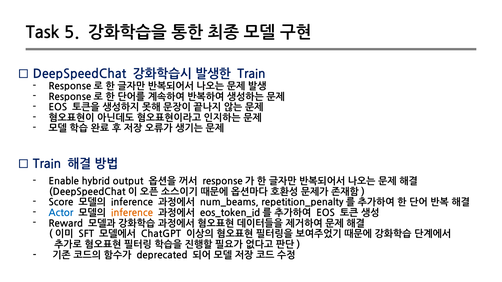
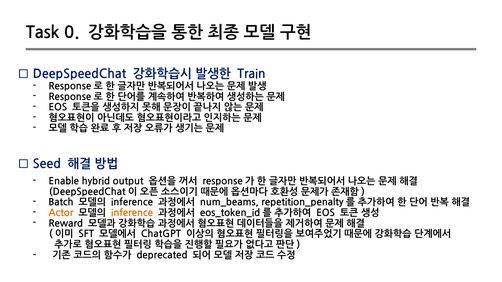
5: 5 -> 0
Train at (47, 164): Train -> Seed
Score: Score -> Batch
Actor colour: blue -> orange
